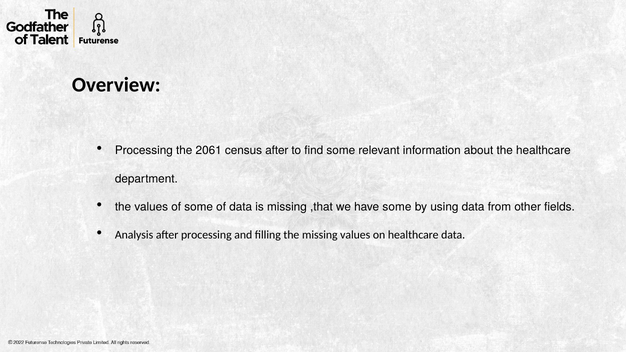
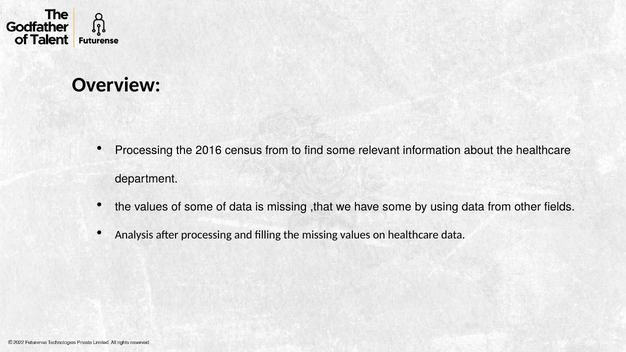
2061: 2061 -> 2016
census after: after -> from
